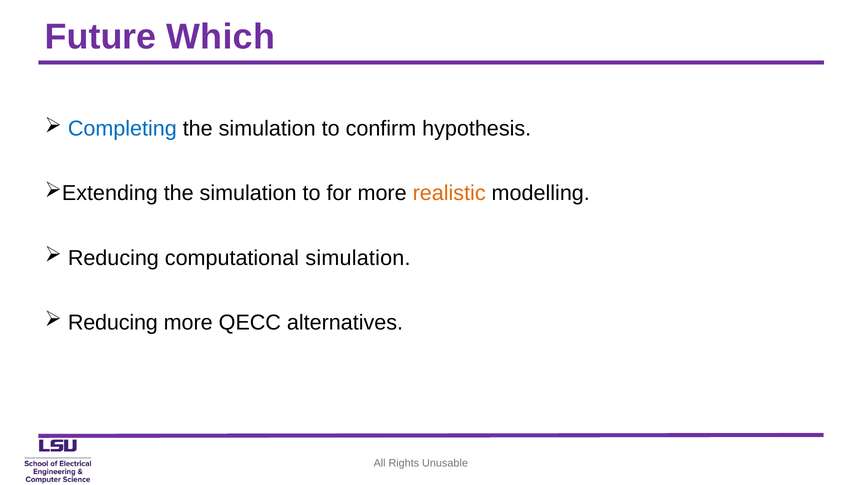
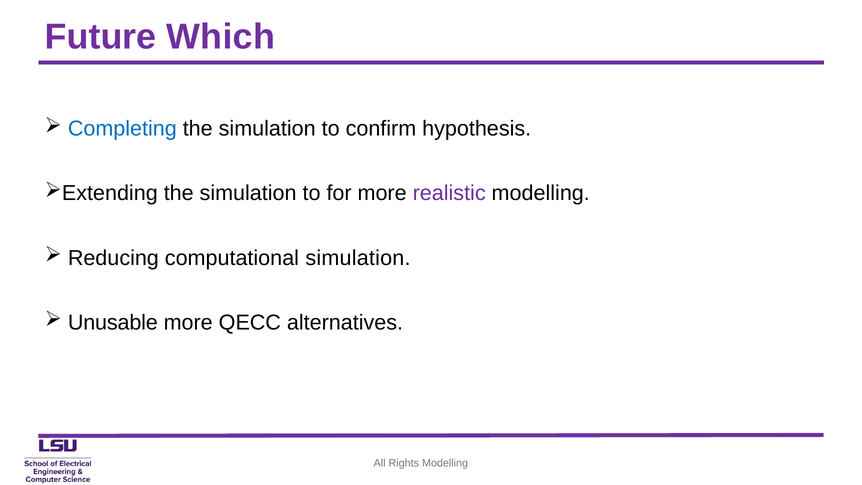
realistic colour: orange -> purple
Reducing at (113, 322): Reducing -> Unusable
Rights Unusable: Unusable -> Modelling
